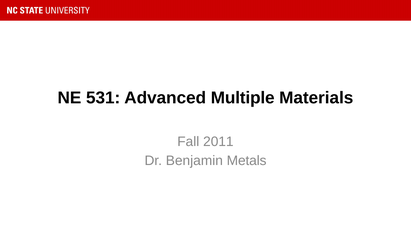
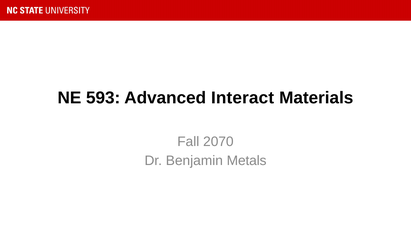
531: 531 -> 593
Multiple: Multiple -> Interact
2011: 2011 -> 2070
